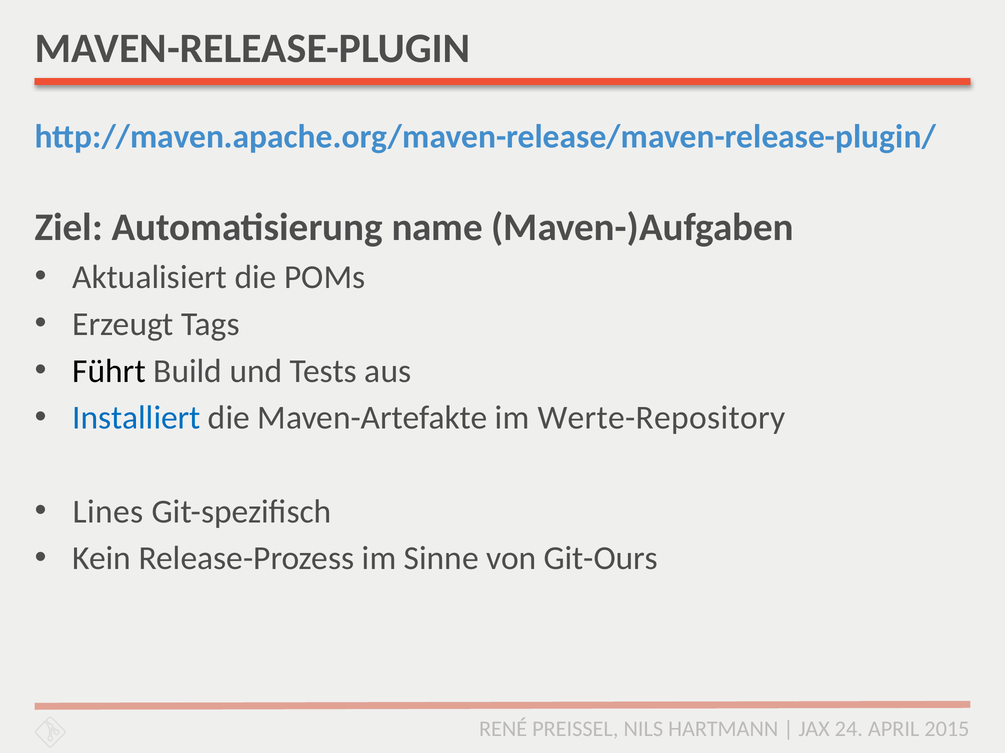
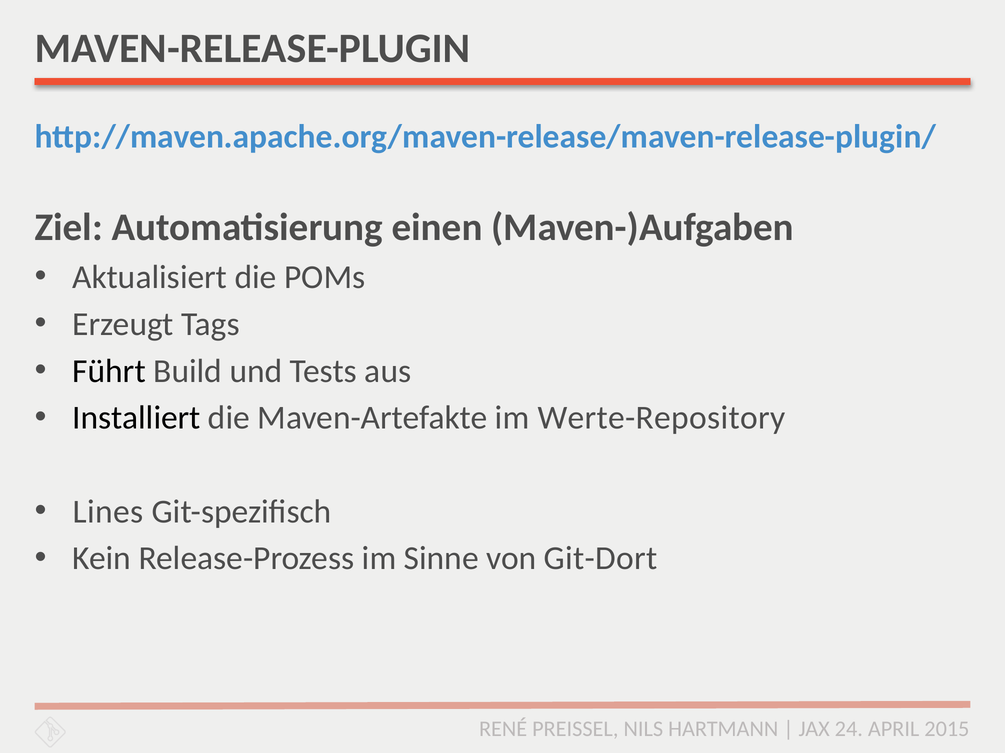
name: name -> einen
Installiert colour: blue -> black
Git-Ours: Git-Ours -> Git-Dort
